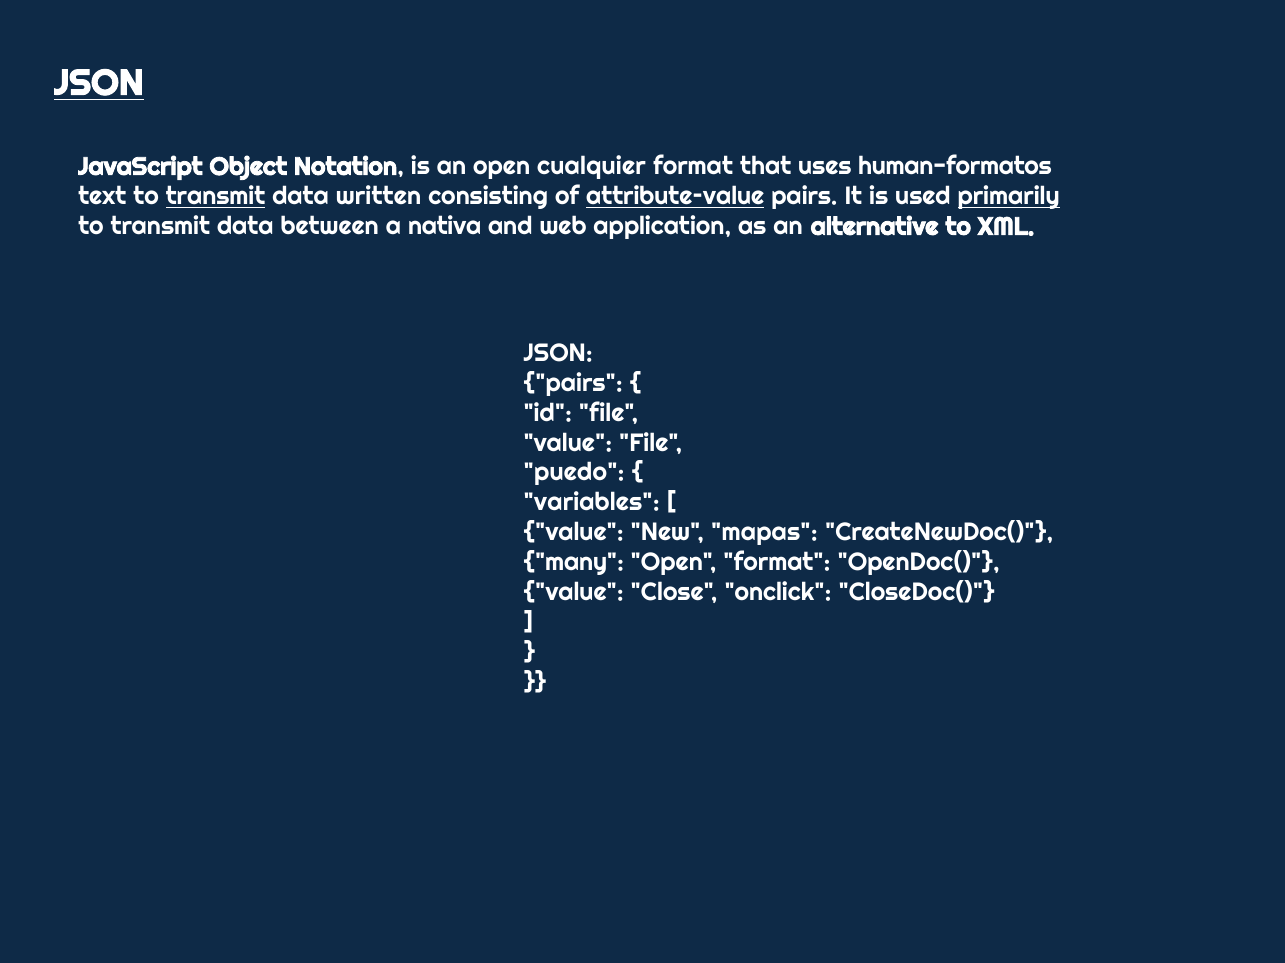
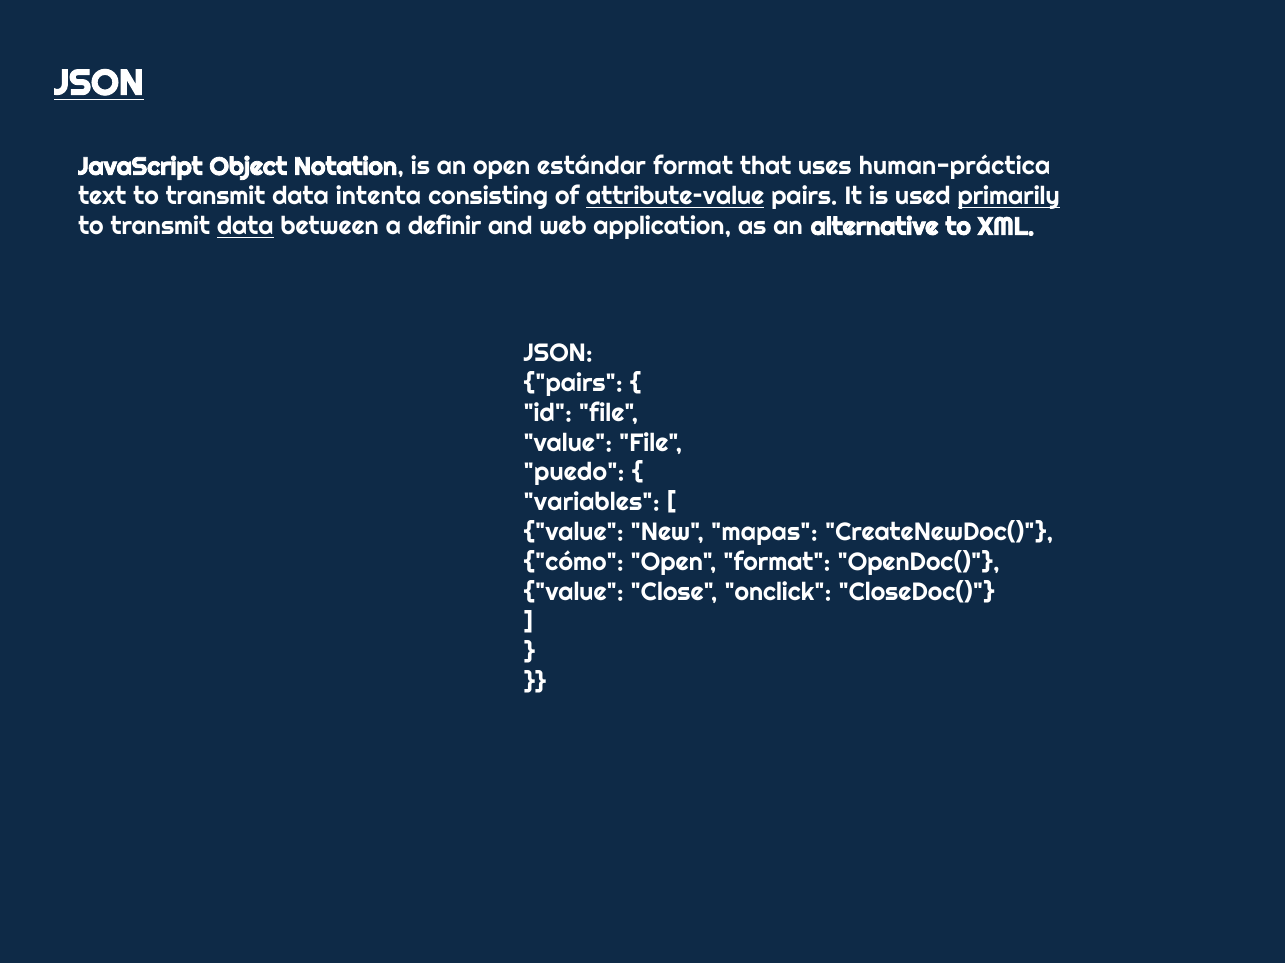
cualquier: cualquier -> estándar
human-formatos: human-formatos -> human-práctica
transmit at (216, 197) underline: present -> none
written: written -> intenta
data at (245, 227) underline: none -> present
nativa: nativa -> definir
many: many -> cómo
